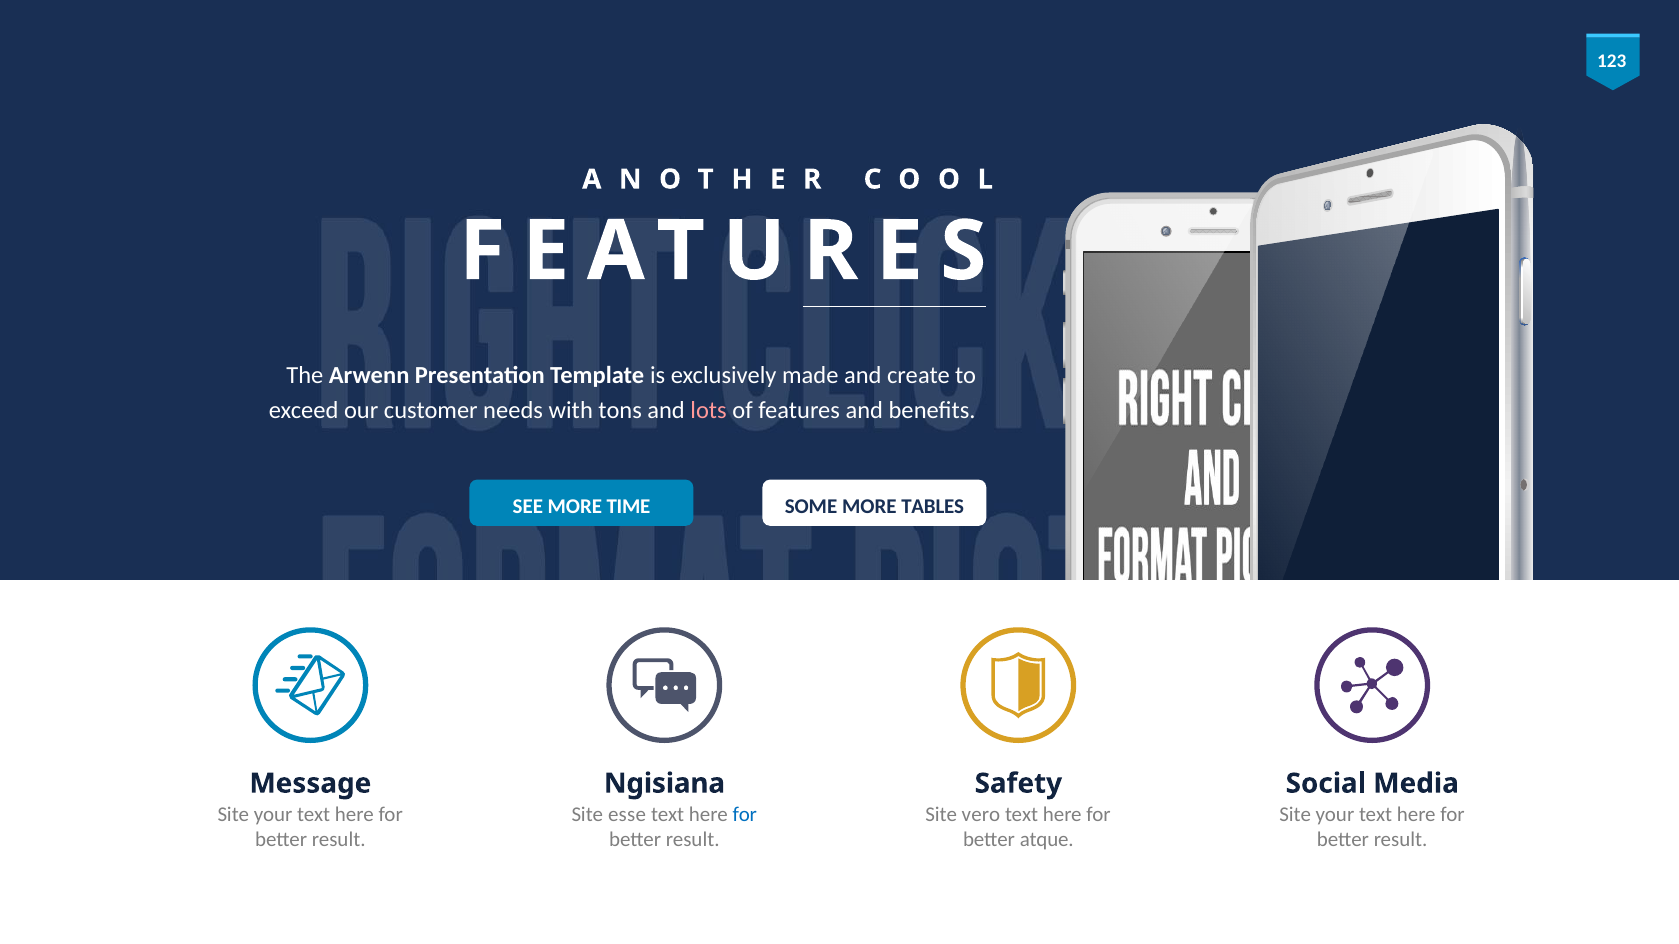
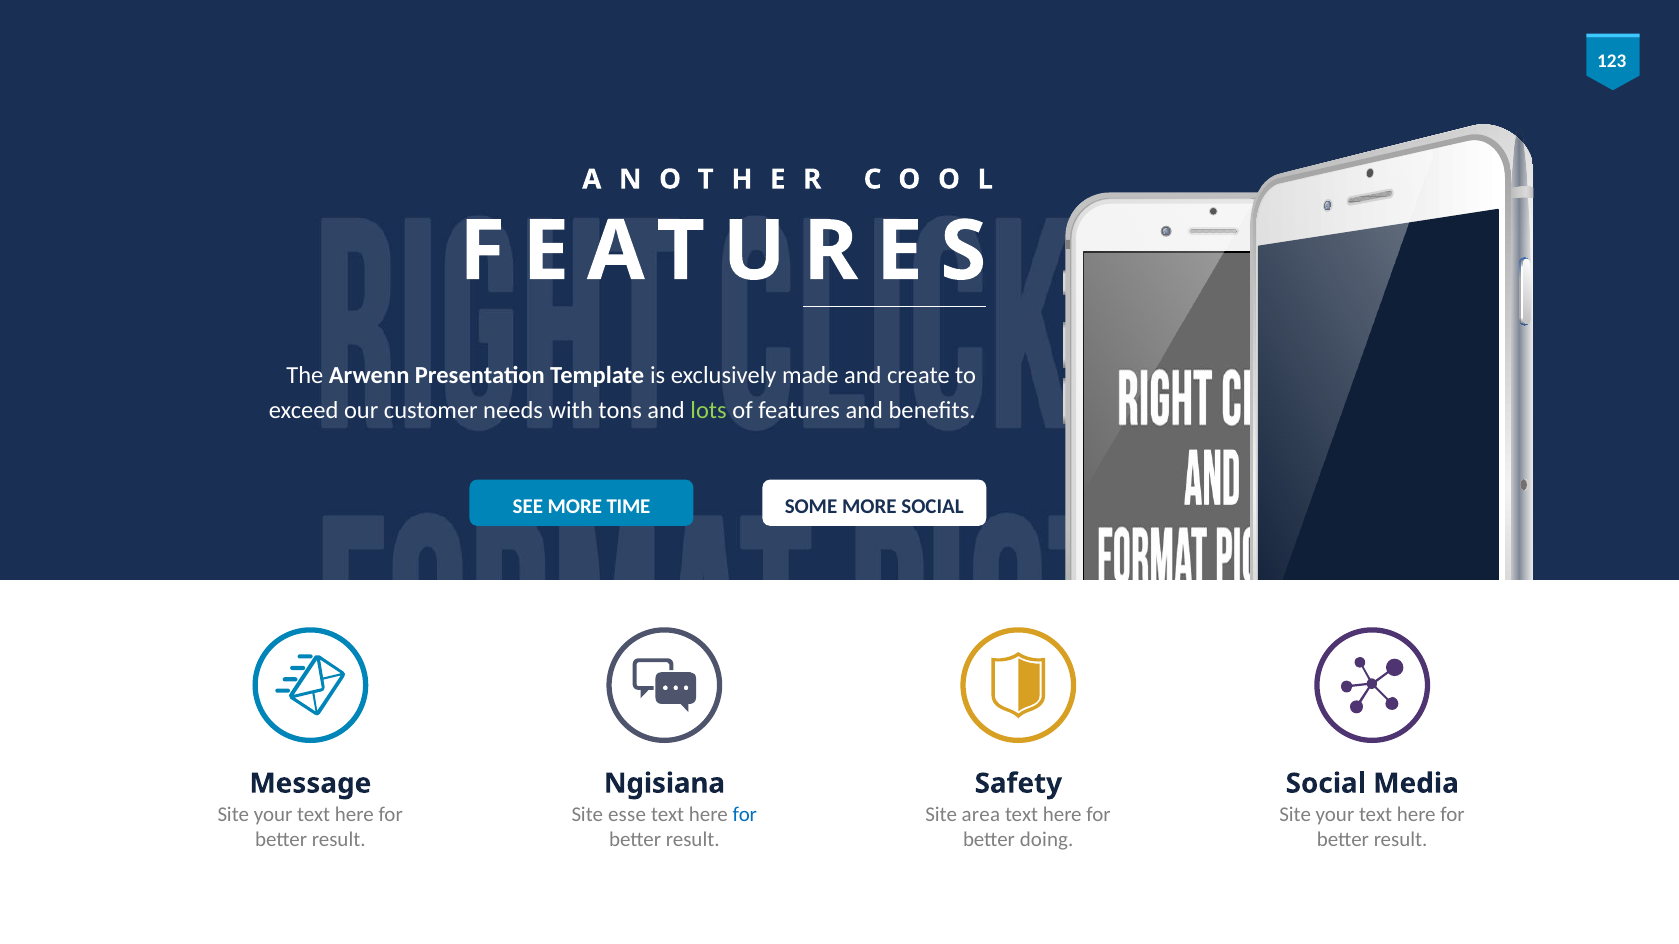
lots colour: pink -> light green
MORE TABLES: TABLES -> SOCIAL
vero: vero -> area
atque: atque -> doing
